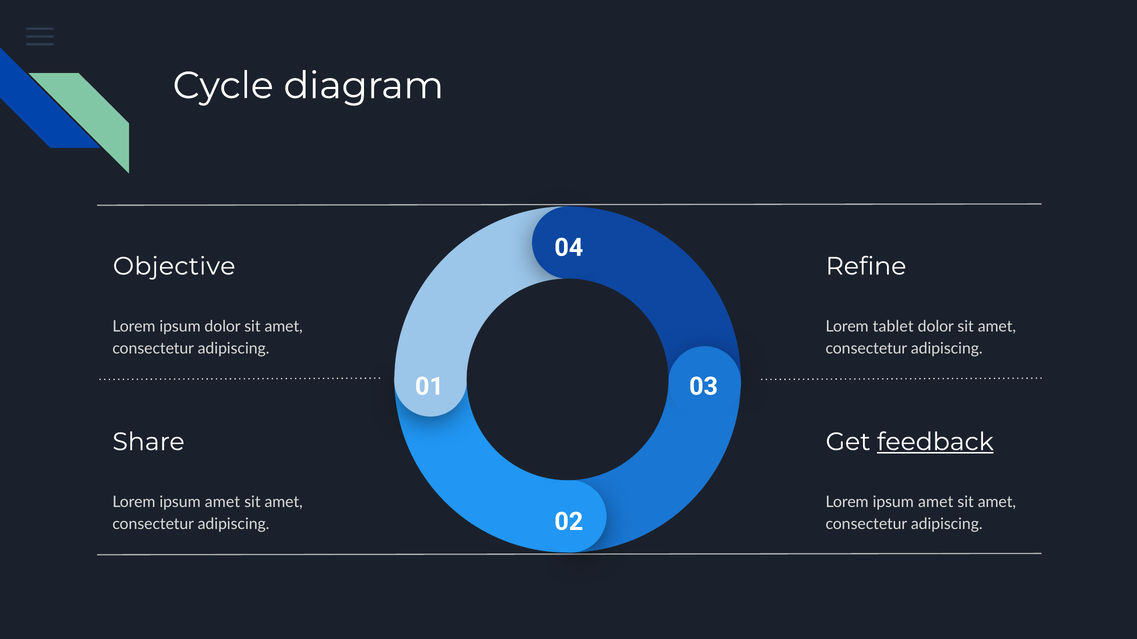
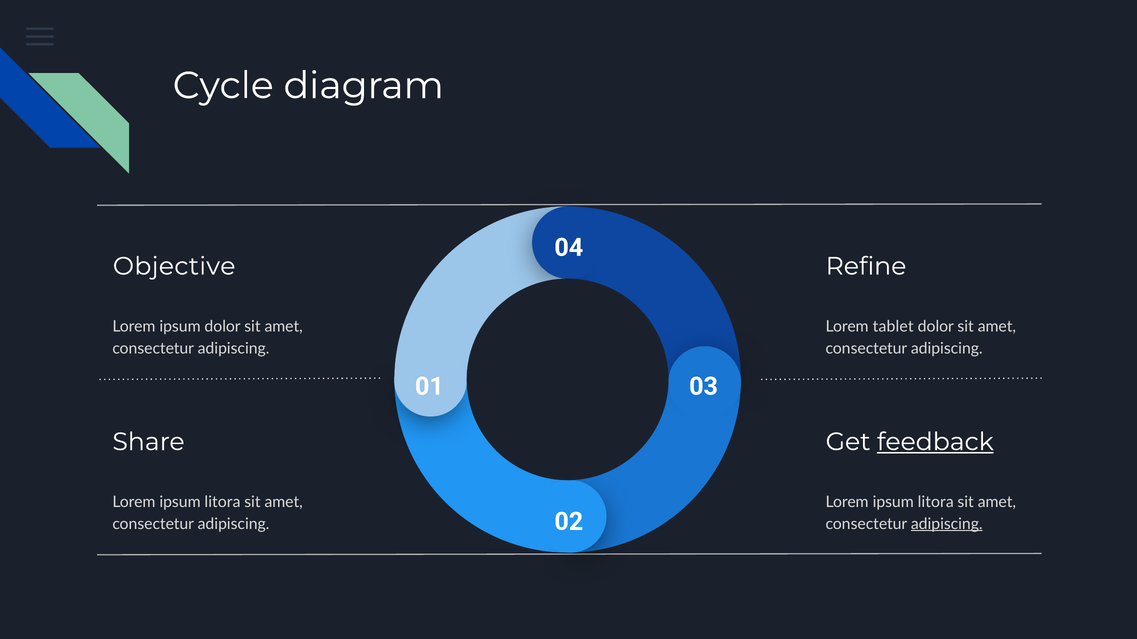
amet at (222, 503): amet -> litora
amet at (936, 503): amet -> litora
adipiscing at (947, 524) underline: none -> present
